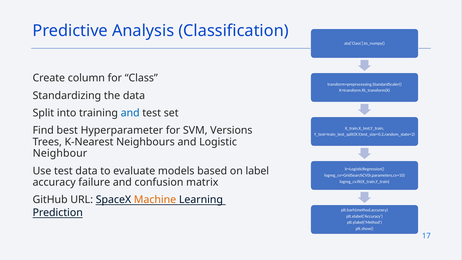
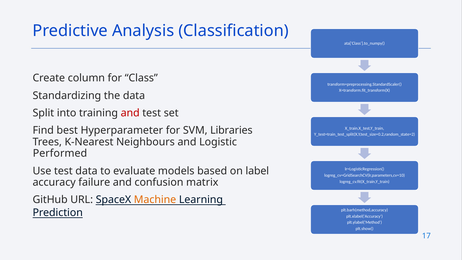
and at (130, 113) colour: blue -> red
Versions: Versions -> Libraries
Neighbour: Neighbour -> Performed
